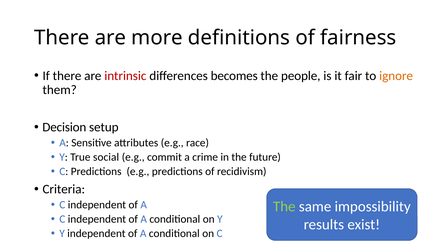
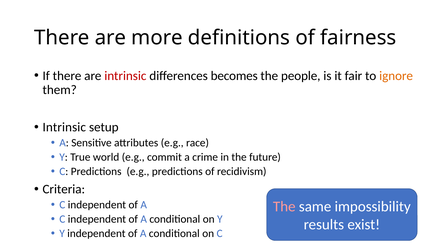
Decision at (64, 127): Decision -> Intrinsic
social: social -> world
The at (284, 207) colour: light green -> pink
